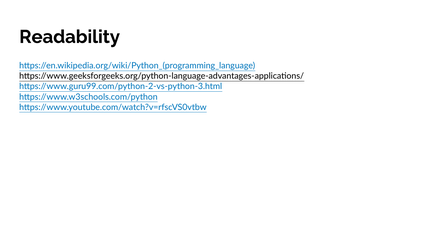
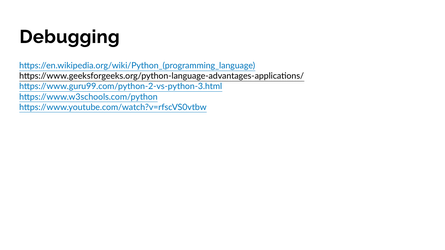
Readability: Readability -> Debugging
